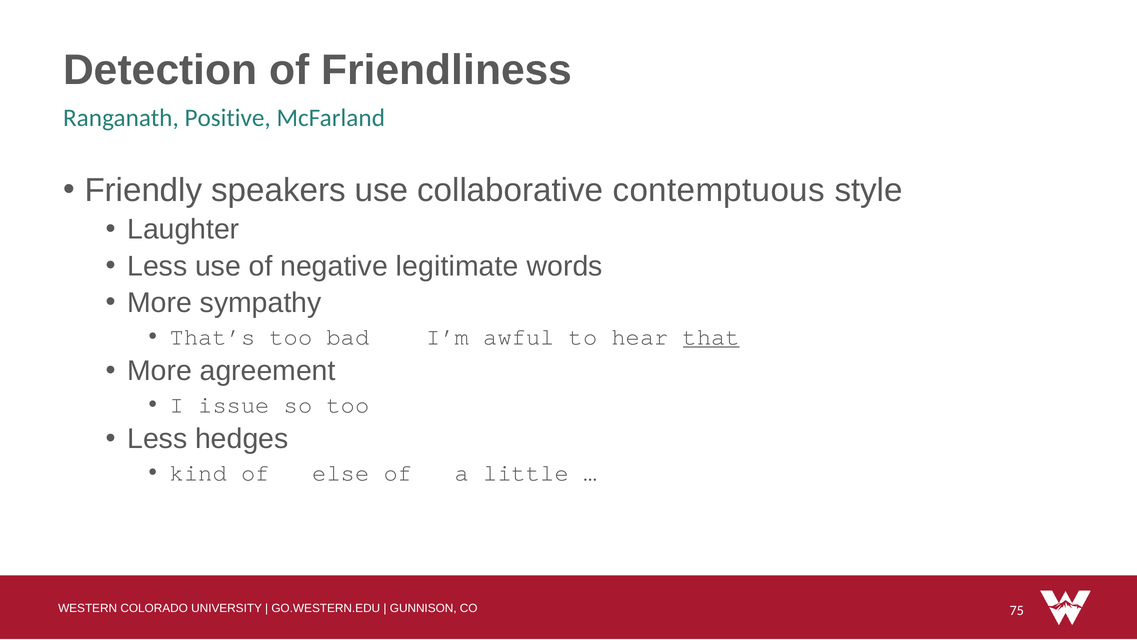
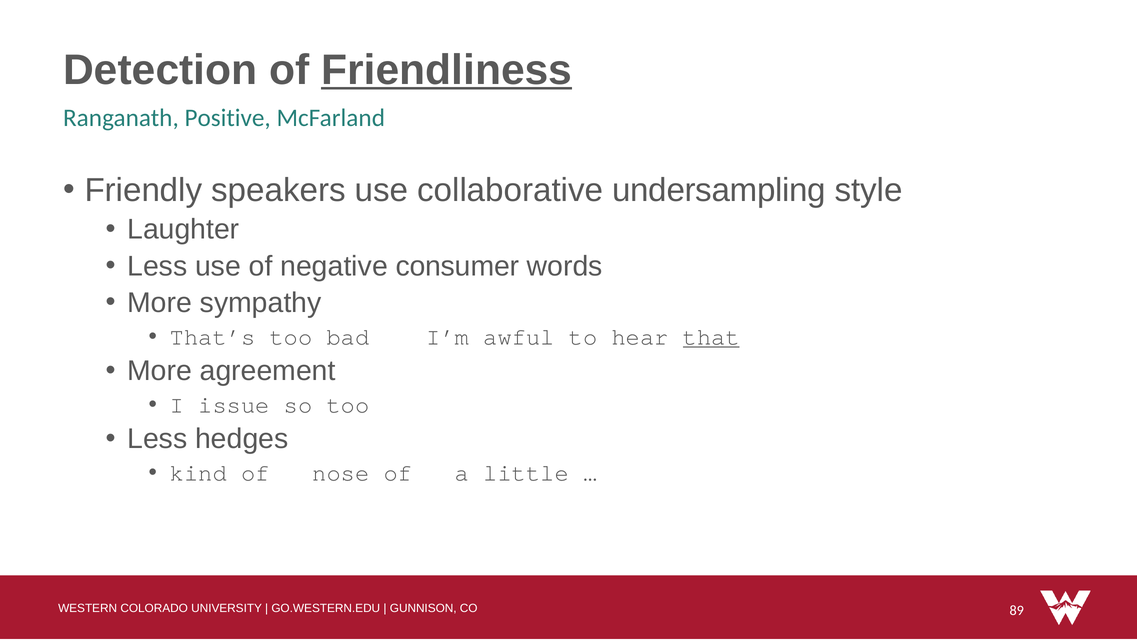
Friendliness underline: none -> present
contemptuous: contemptuous -> undersampling
legitimate: legitimate -> consumer
else: else -> nose
75: 75 -> 89
